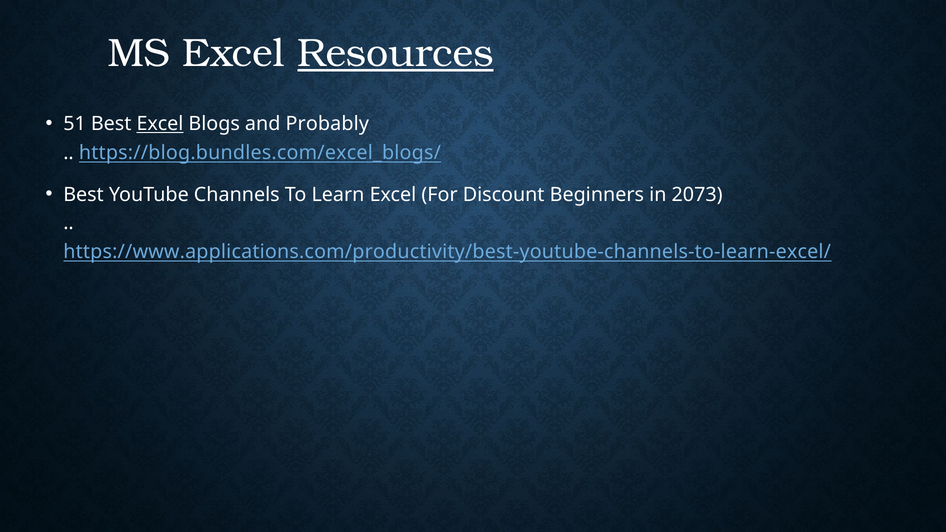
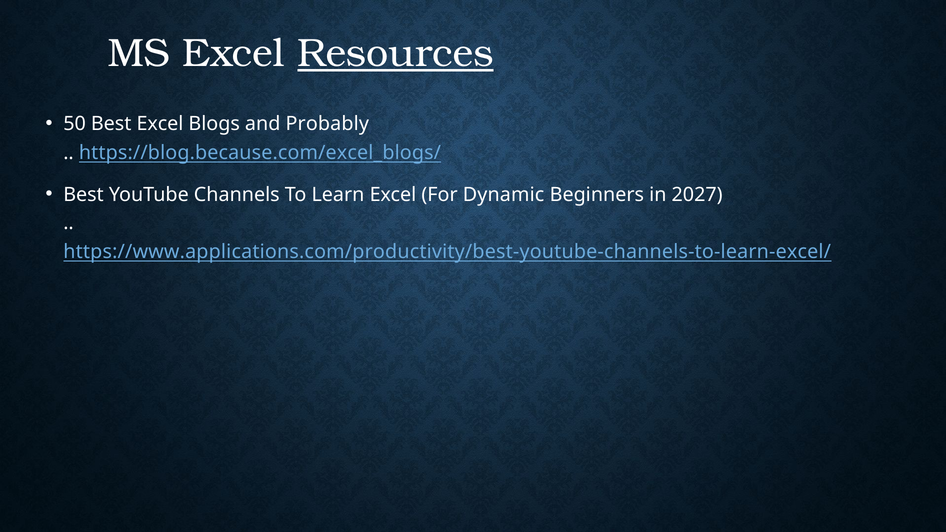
51: 51 -> 50
Excel at (160, 124) underline: present -> none
https://blog.bundles.com/excel_blogs/: https://blog.bundles.com/excel_blogs/ -> https://blog.because.com/excel_blogs/
Discount: Discount -> Dynamic
2073: 2073 -> 2027
